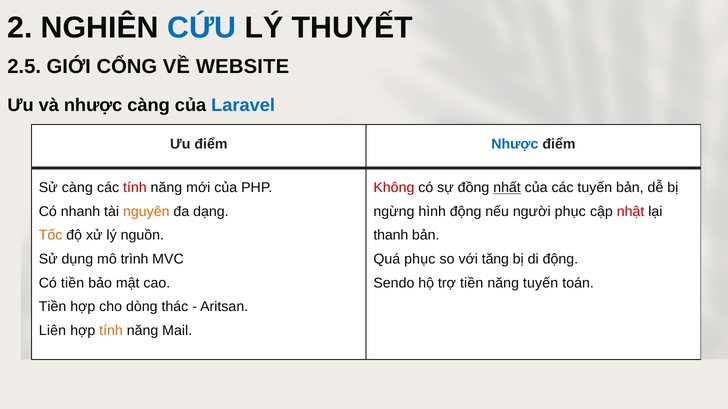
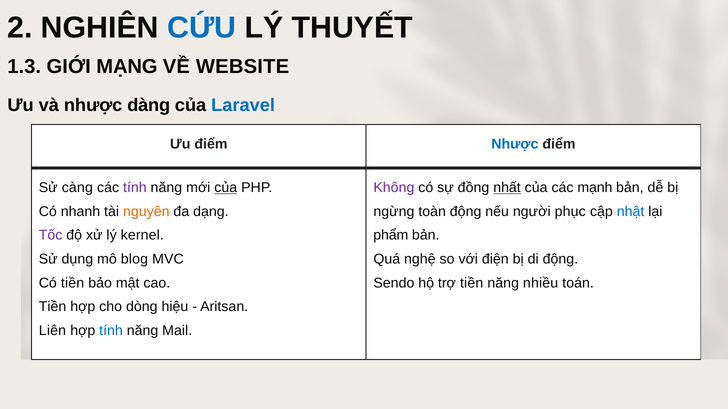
2.5: 2.5 -> 1.3
CỔNG: CỔNG -> MẠNG
nhược càng: càng -> dàng
tính at (135, 188) colour: red -> purple
của at (226, 188) underline: none -> present
Không colour: red -> purple
các tuyến: tuyến -> mạnh
hình: hình -> toàn
nhật colour: red -> blue
Tốc colour: orange -> purple
nguồn: nguồn -> kernel
thanh: thanh -> phẩm
trình: trình -> blog
Quá phục: phục -> nghệ
tăng: tăng -> điện
năng tuyến: tuyến -> nhiều
thác: thác -> hiệu
tính at (111, 331) colour: orange -> blue
